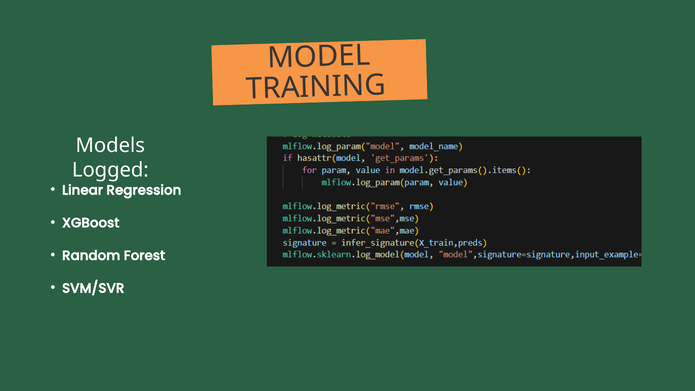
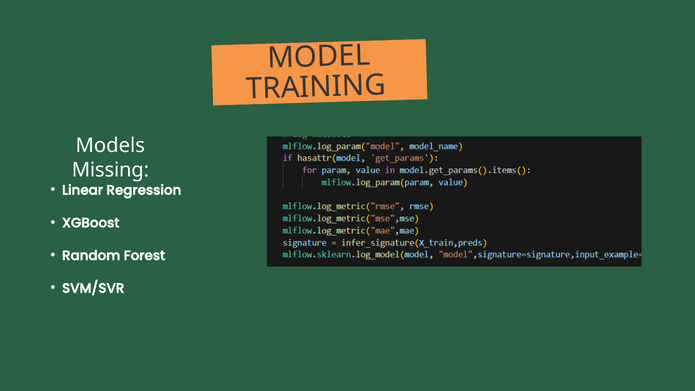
Logged: Logged -> Missing
